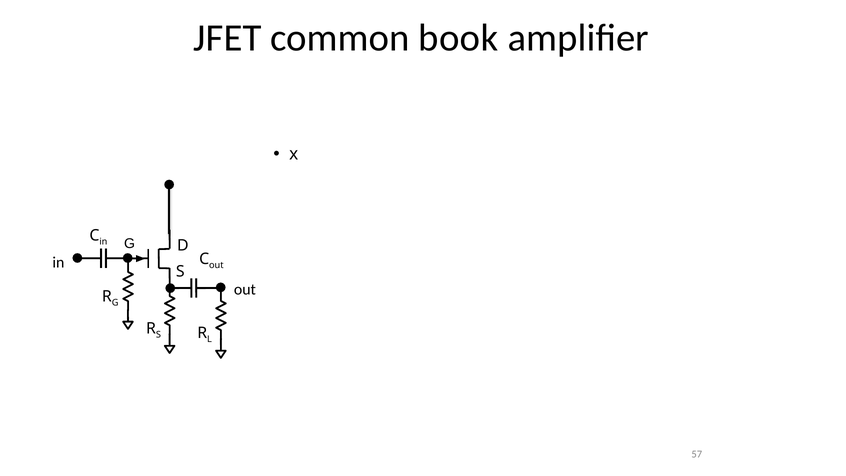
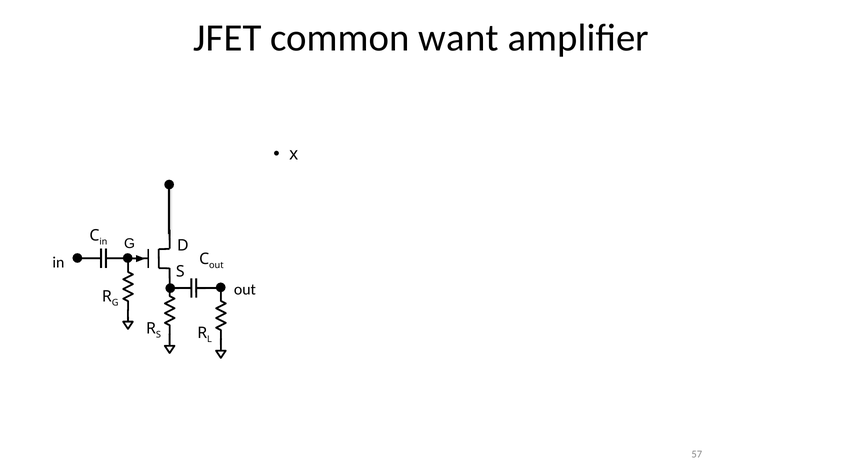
book: book -> want
